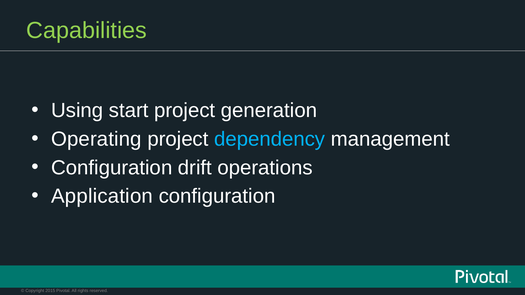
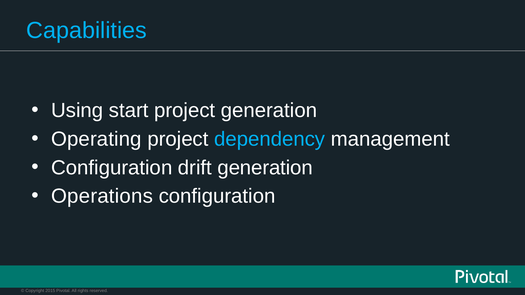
Capabilities colour: light green -> light blue
drift operations: operations -> generation
Application: Application -> Operations
